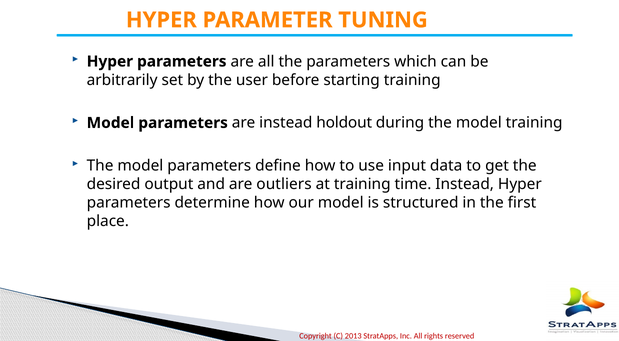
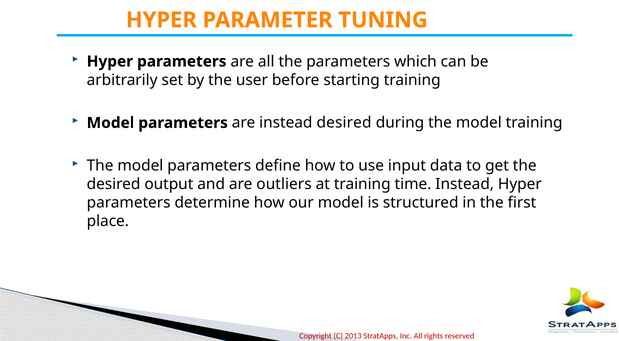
instead holdout: holdout -> desired
